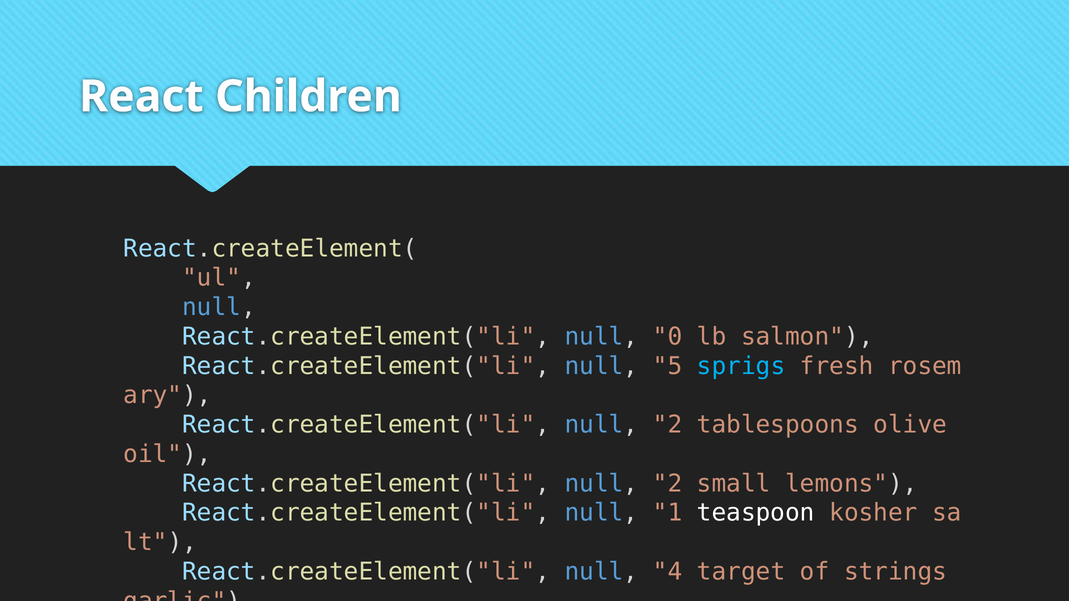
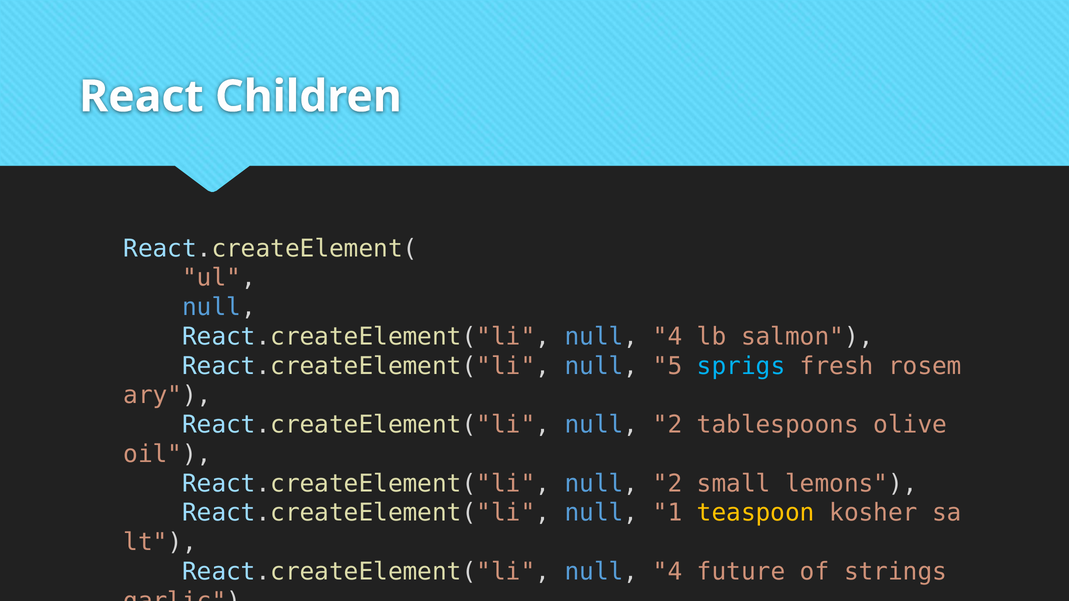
0 at (668, 337): 0 -> 4
teaspoon colour: white -> yellow
target: target -> future
